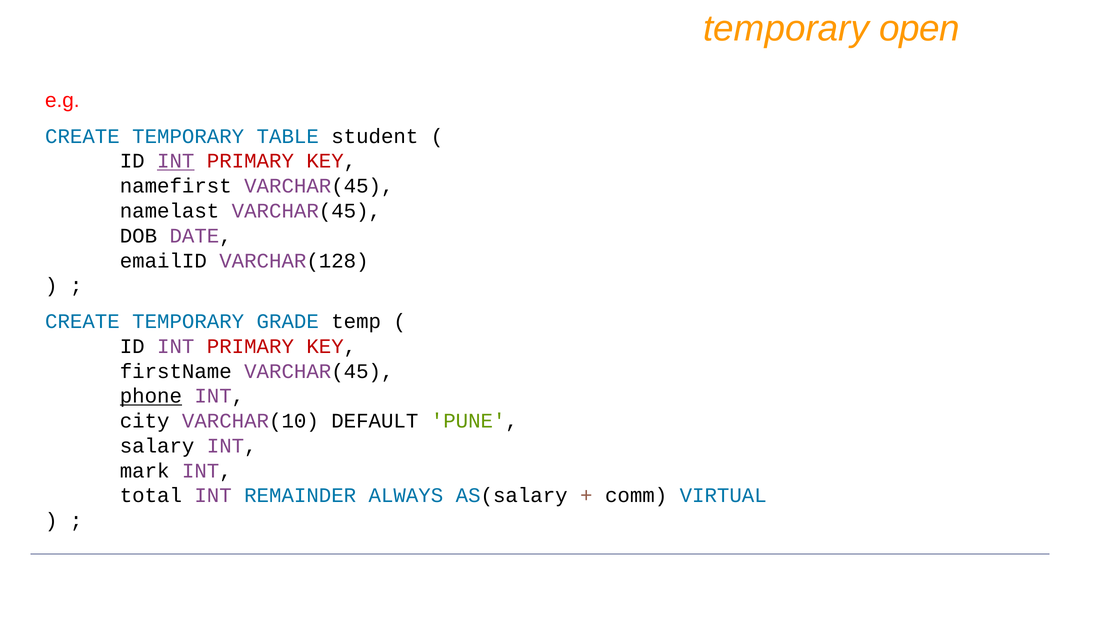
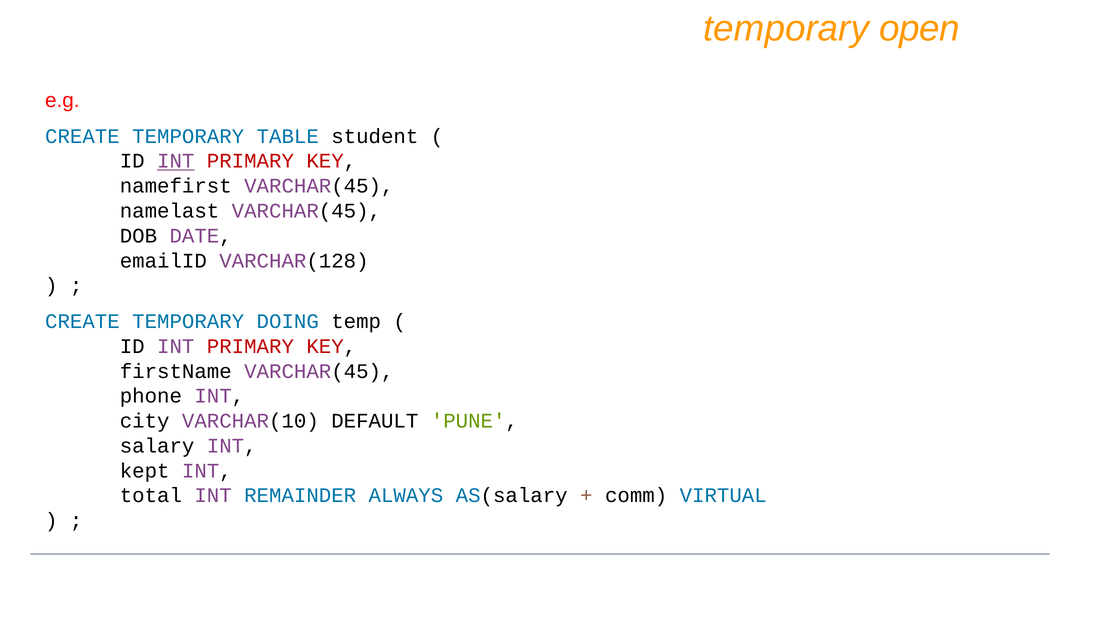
GRADE: GRADE -> DOING
phone underline: present -> none
mark: mark -> kept
